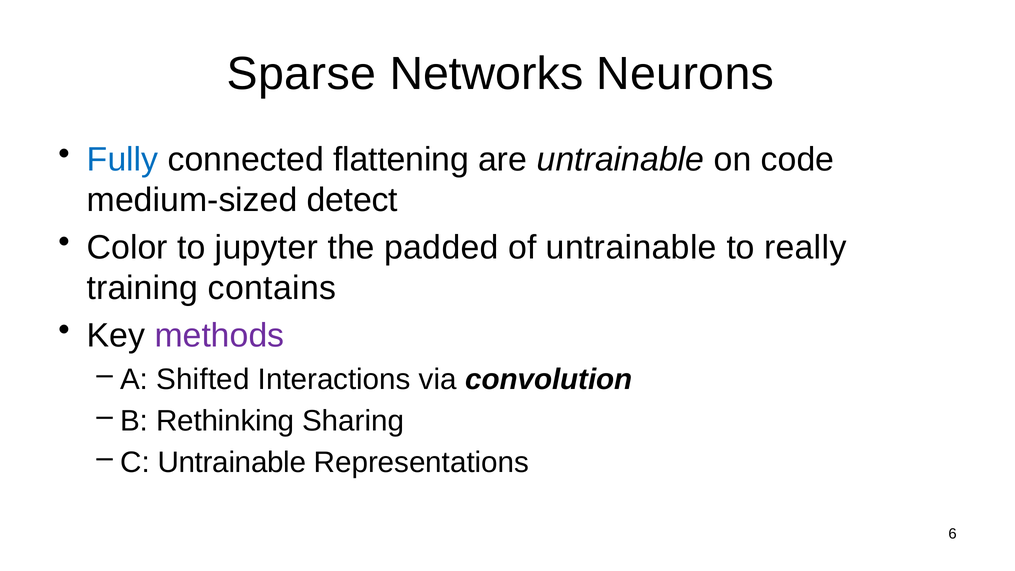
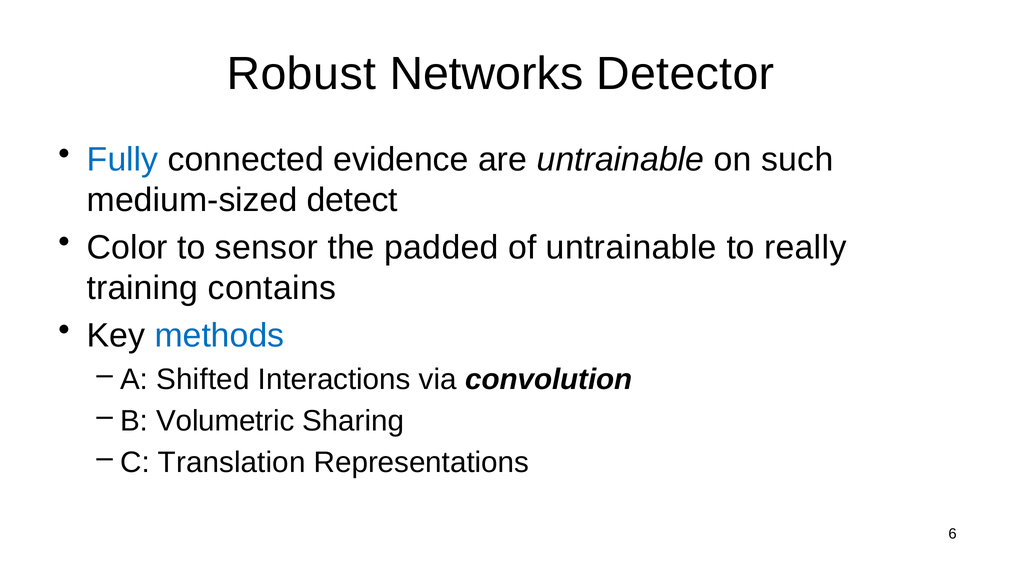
Sparse: Sparse -> Robust
Neurons: Neurons -> Detector
flattening: flattening -> evidence
code: code -> such
jupyter: jupyter -> sensor
methods colour: purple -> blue
Rethinking: Rethinking -> Volumetric
C Untrainable: Untrainable -> Translation
